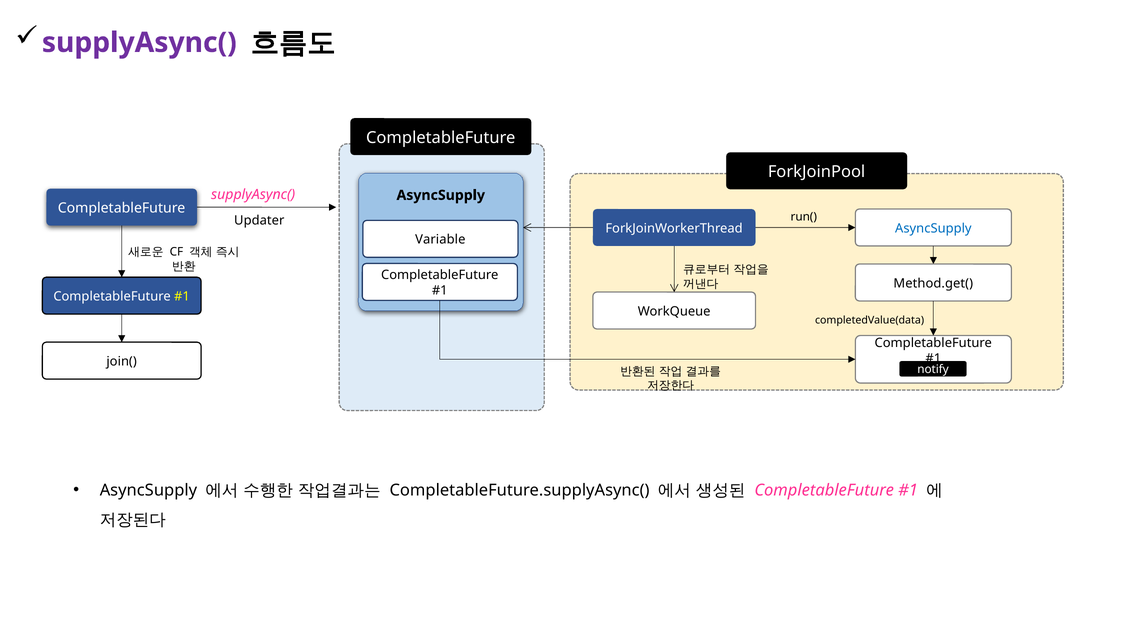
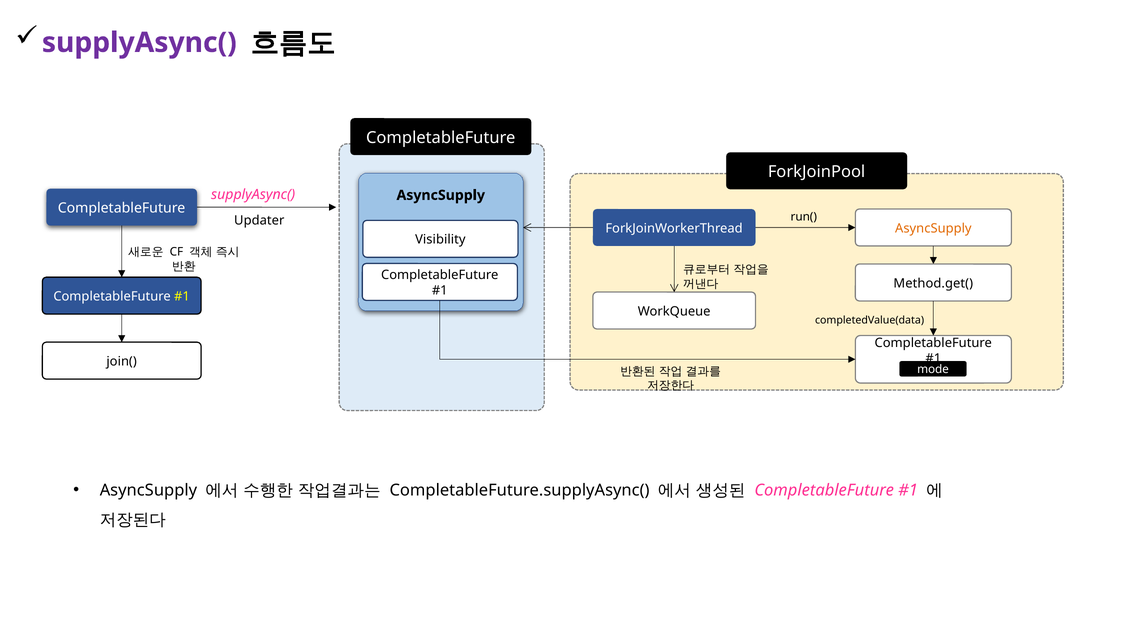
AsyncSupply at (933, 228) colour: blue -> orange
Variable: Variable -> Visibility
notify: notify -> mode
